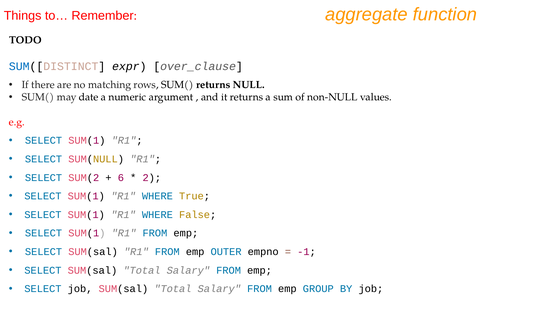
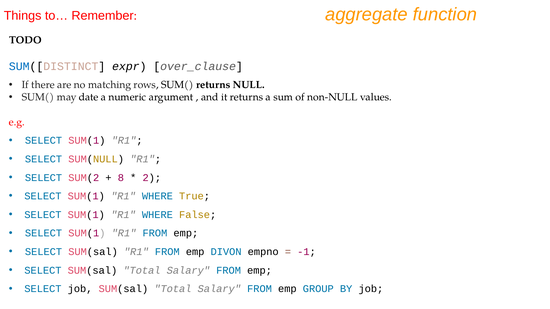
6: 6 -> 8
OUTER: OUTER -> DIVON
